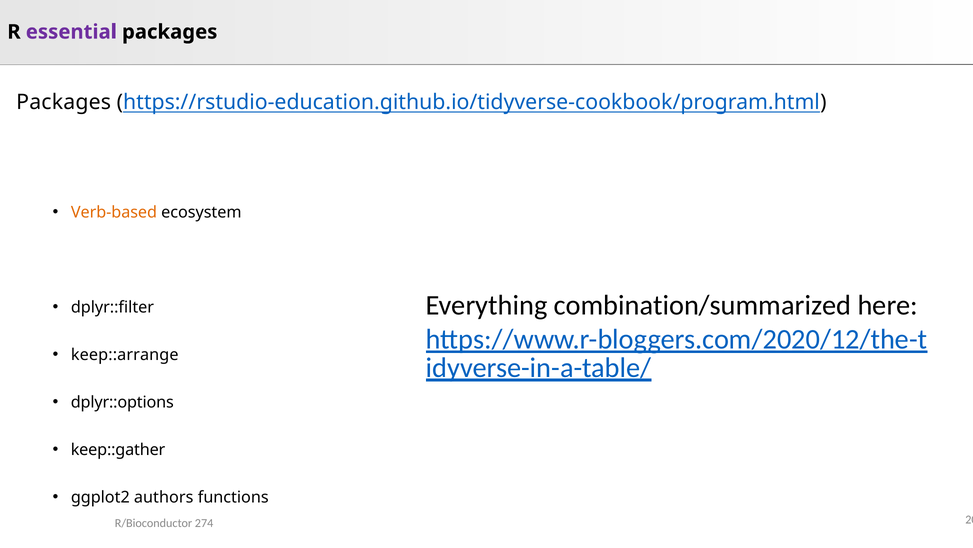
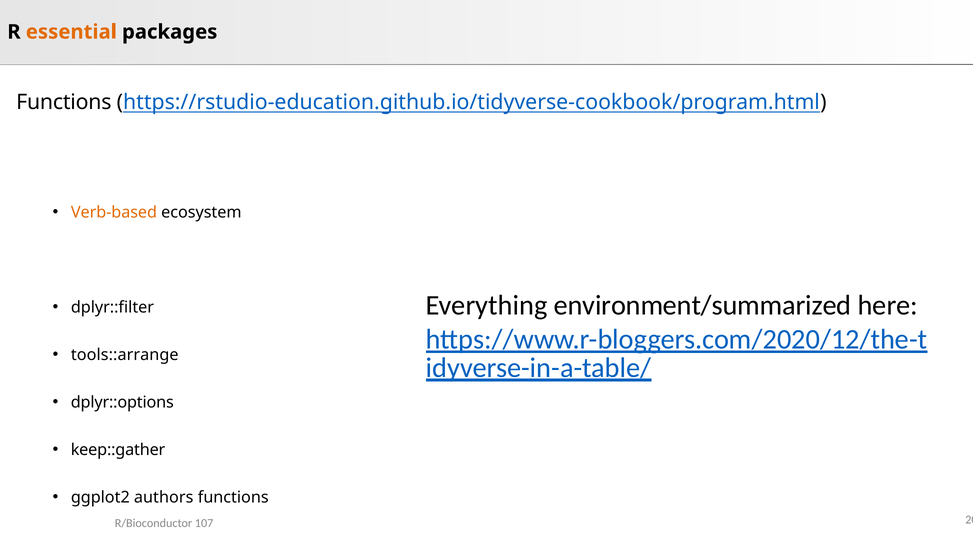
essential colour: purple -> orange
Packages at (64, 102): Packages -> Functions
combination/summarized: combination/summarized -> environment/summarized
keep::arrange: keep::arrange -> tools::arrange
274: 274 -> 107
